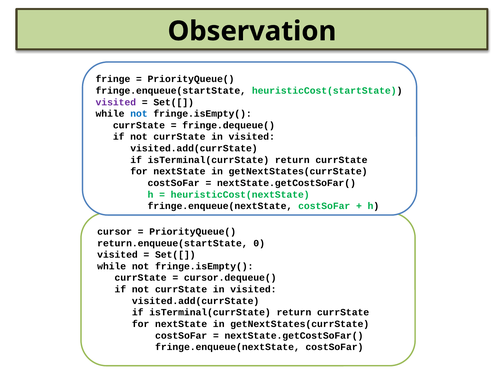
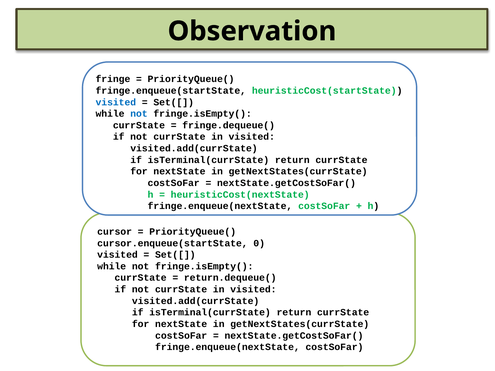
visited at (116, 102) colour: purple -> blue
return.enqueue(startState: return.enqueue(startState -> cursor.enqueue(startState
cursor.dequeue(: cursor.dequeue( -> return.dequeue(
